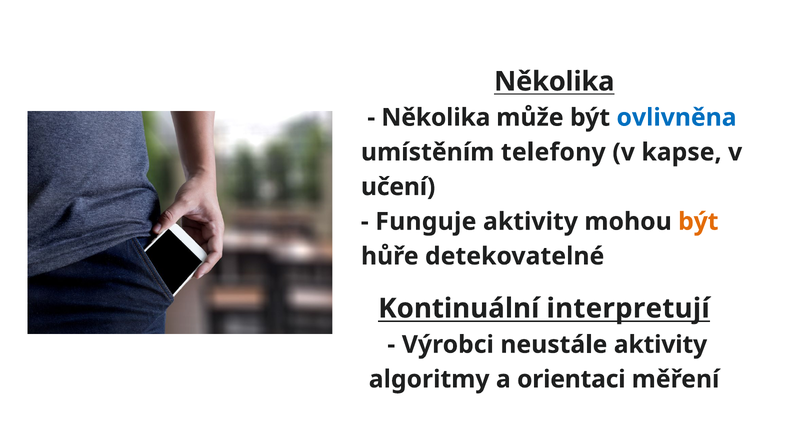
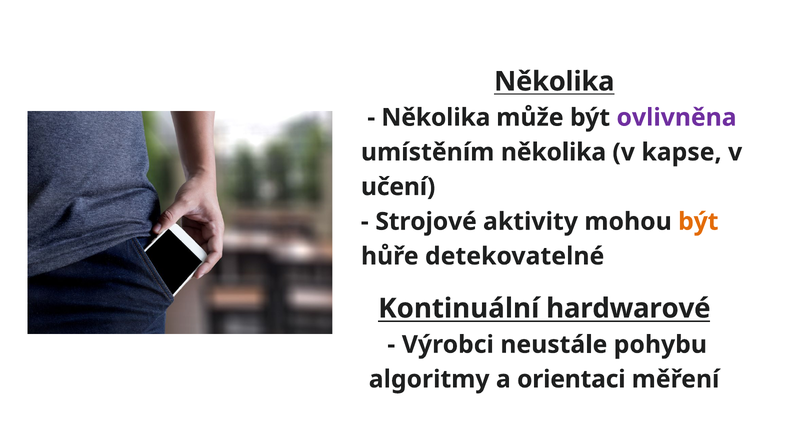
ovlivněna colour: blue -> purple
umístěním telefony: telefony -> několika
Funguje: Funguje -> Strojové
interpretují: interpretují -> hardwarové
neustále aktivity: aktivity -> pohybu
